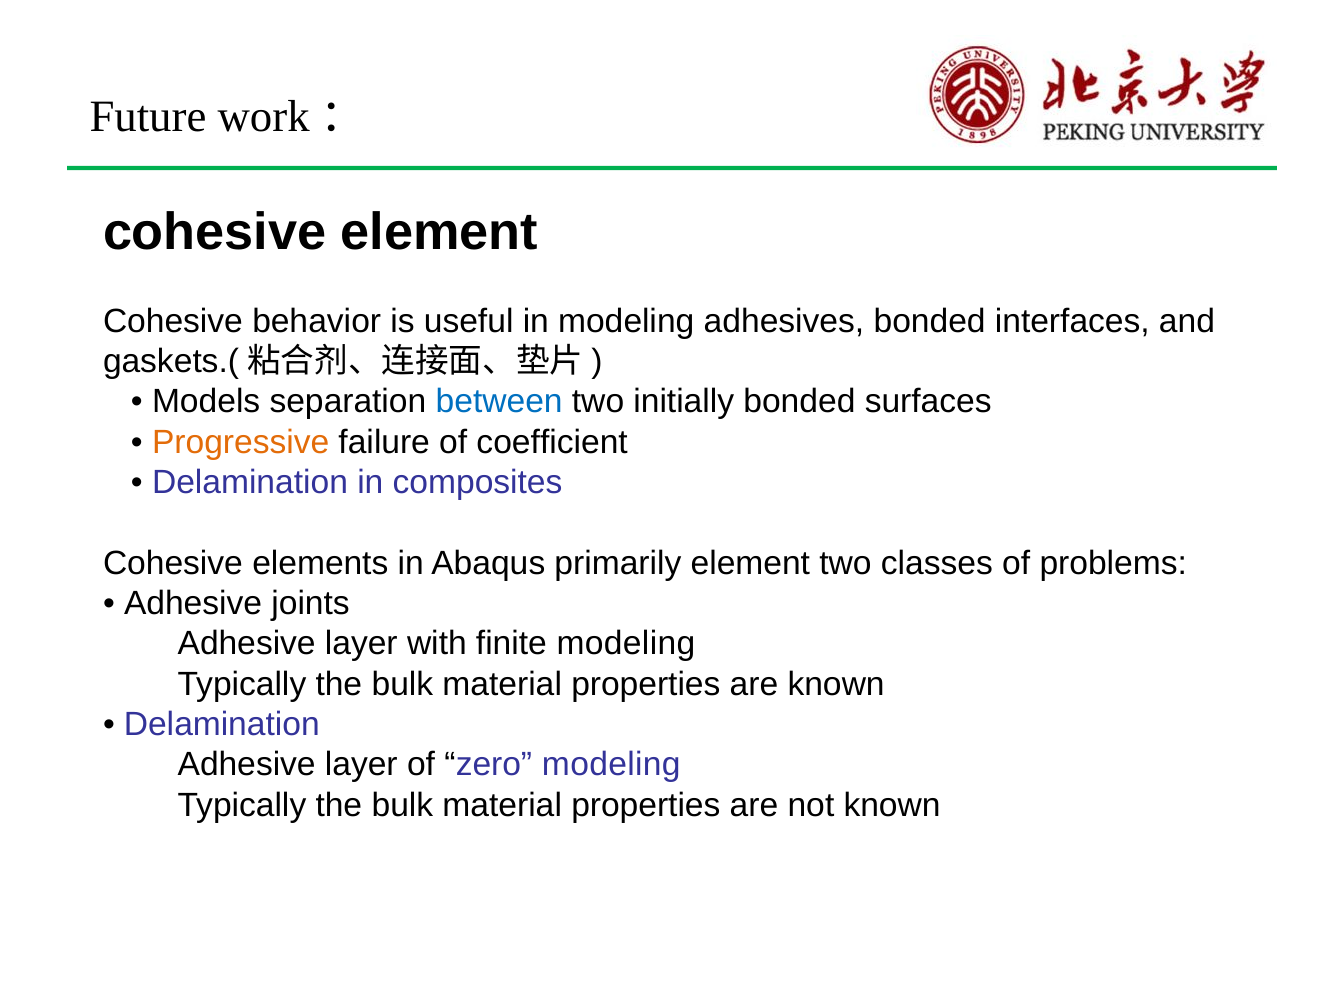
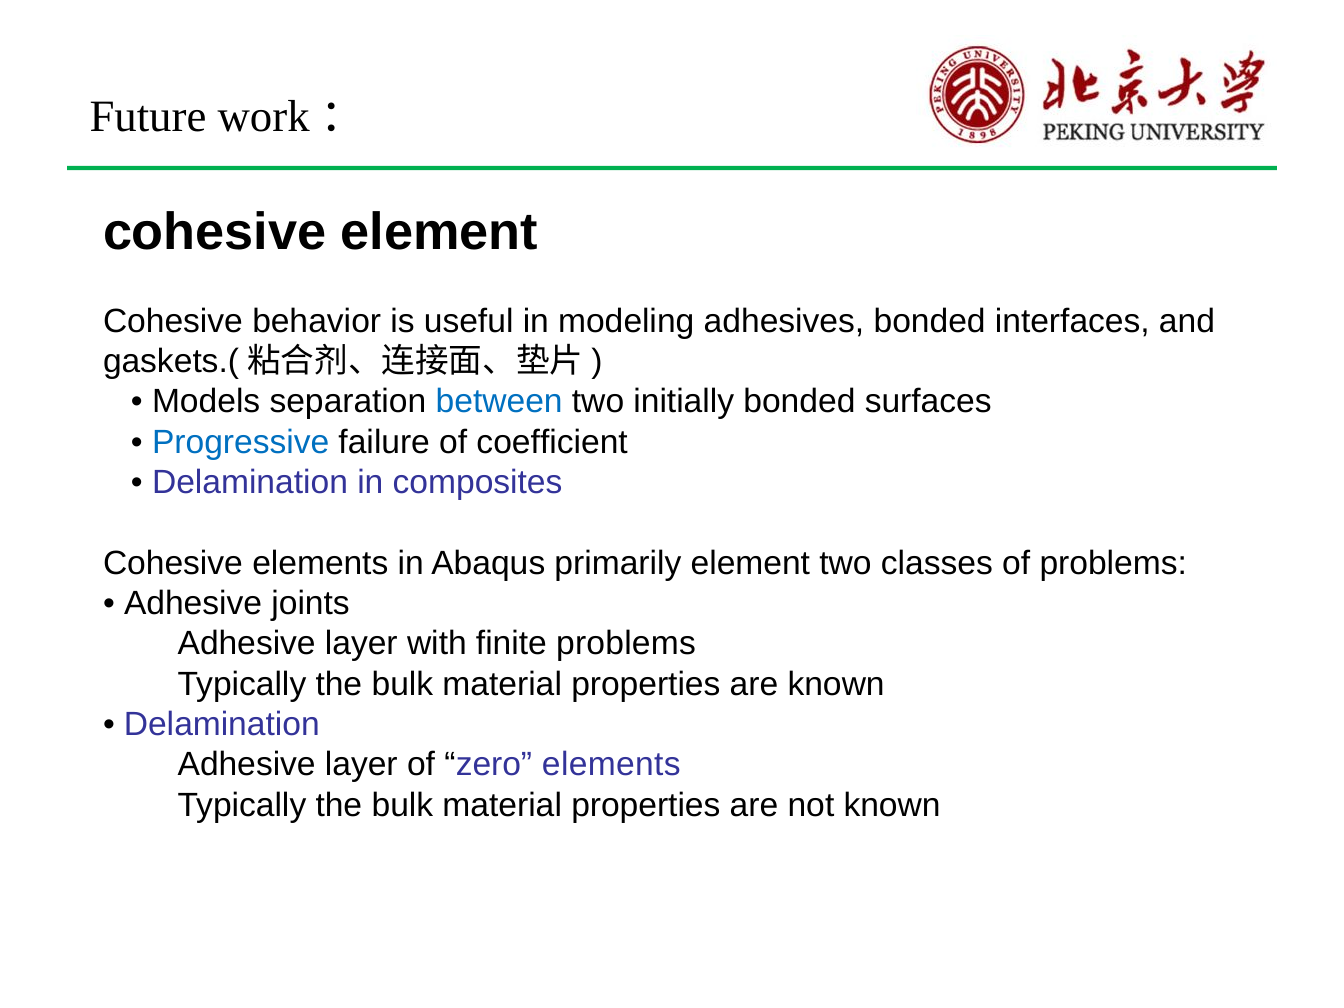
Progressive colour: orange -> blue
finite modeling: modeling -> problems
zero modeling: modeling -> elements
